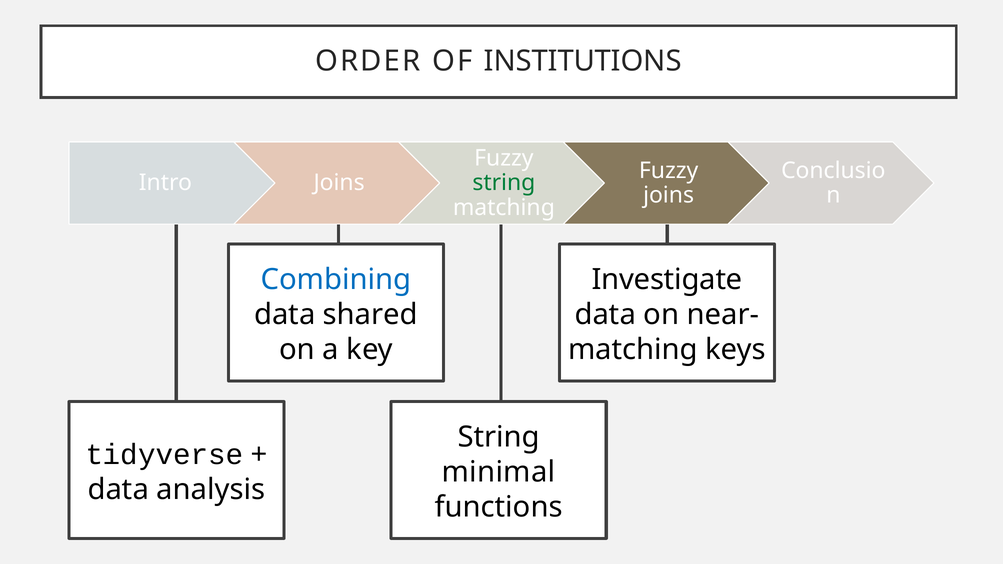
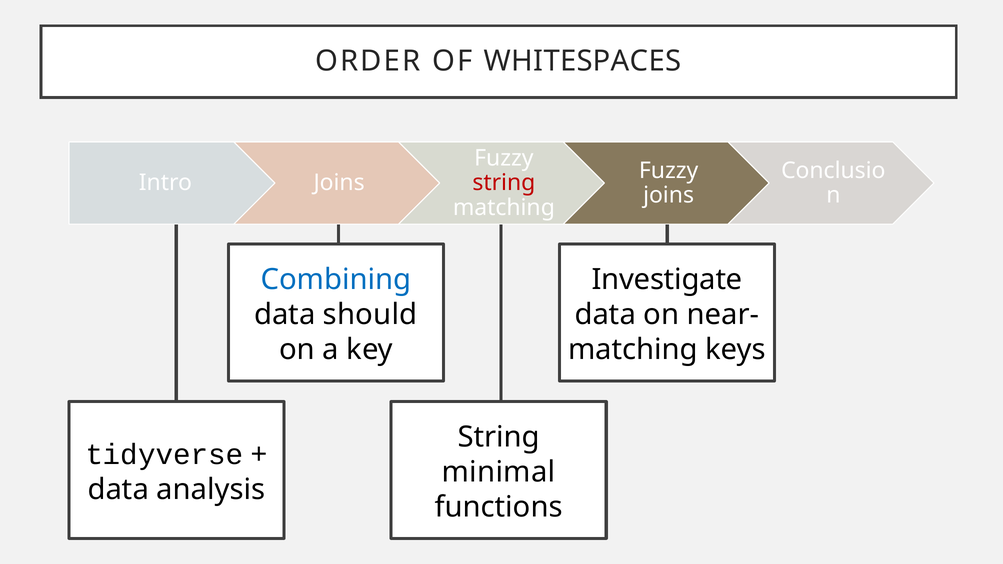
INSTITUTIONS: INSTITUTIONS -> WHITESPACES
string at (504, 183) colour: green -> red
shared: shared -> should
